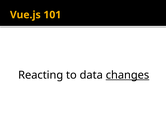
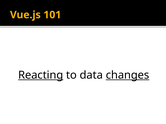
Reacting underline: none -> present
